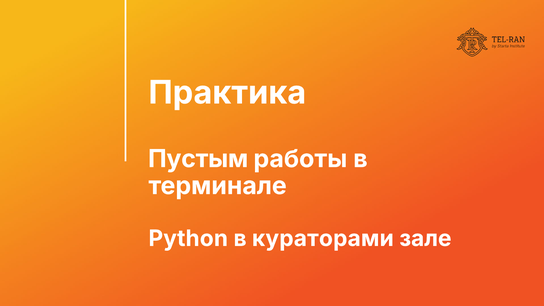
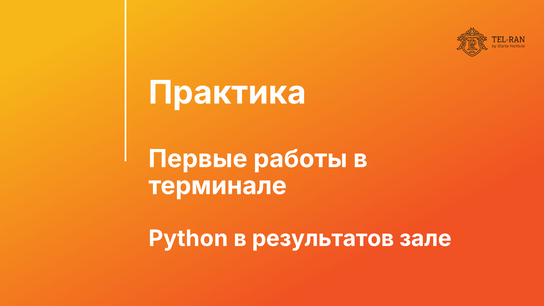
Пустым: Пустым -> Первые
кураторами: кураторами -> результатов
